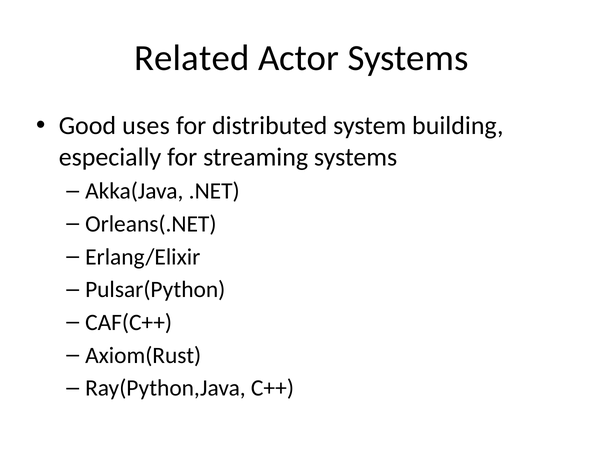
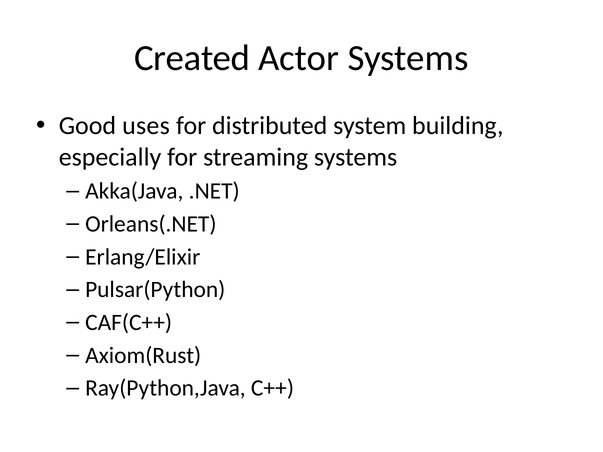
Related: Related -> Created
